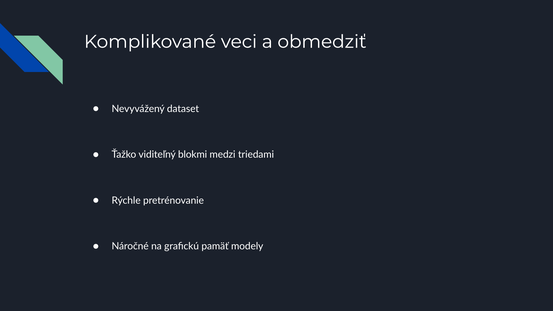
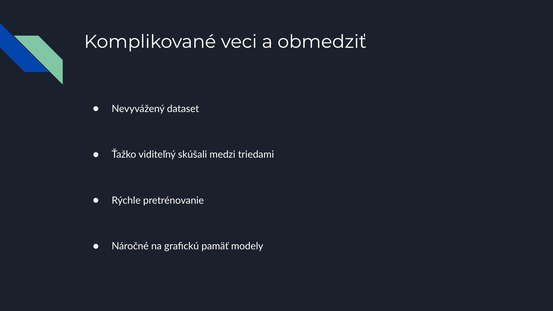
blokmi: blokmi -> skúšali
